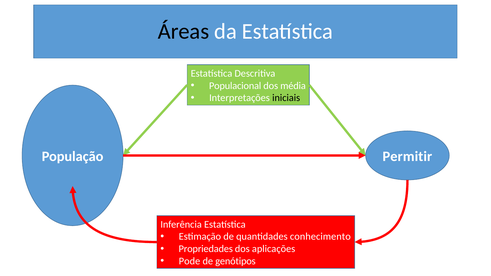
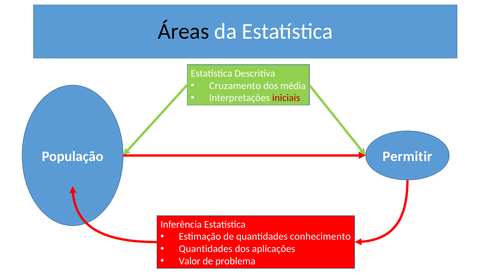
Populacional: Populacional -> Cruzamento
iniciais colour: black -> red
Propriedades at (206, 249): Propriedades -> Quantidades
Pode: Pode -> Valor
genótipos: genótipos -> problema
